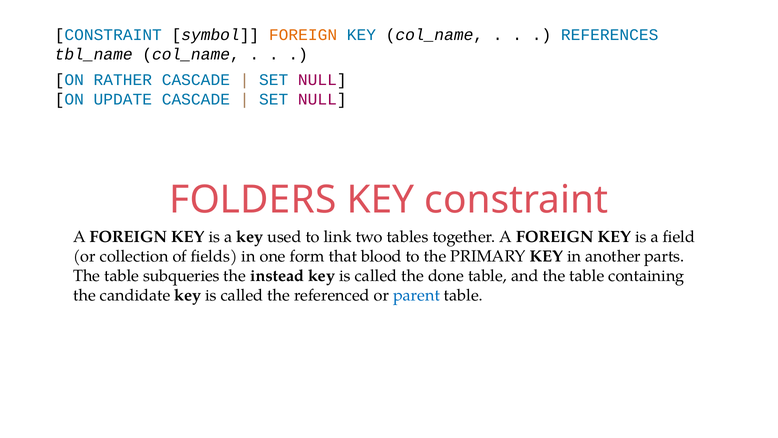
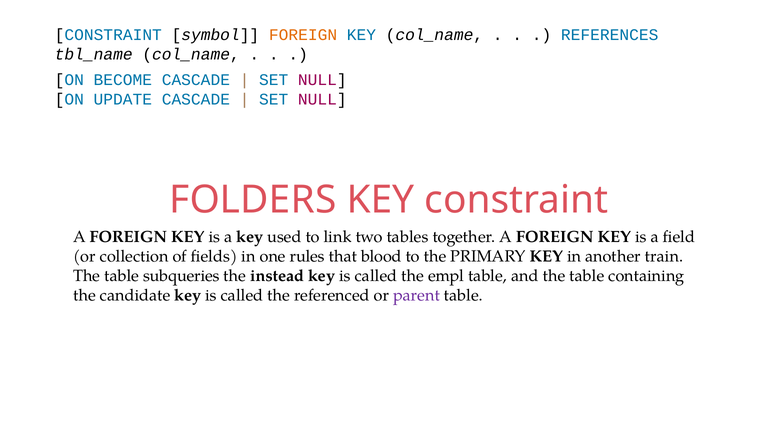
RATHER: RATHER -> BECOME
form: form -> rules
parts: parts -> train
done: done -> empl
parent colour: blue -> purple
